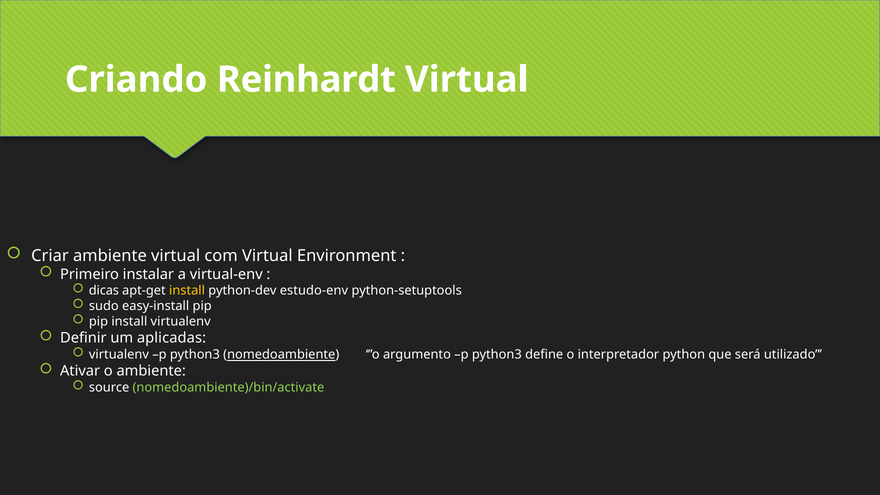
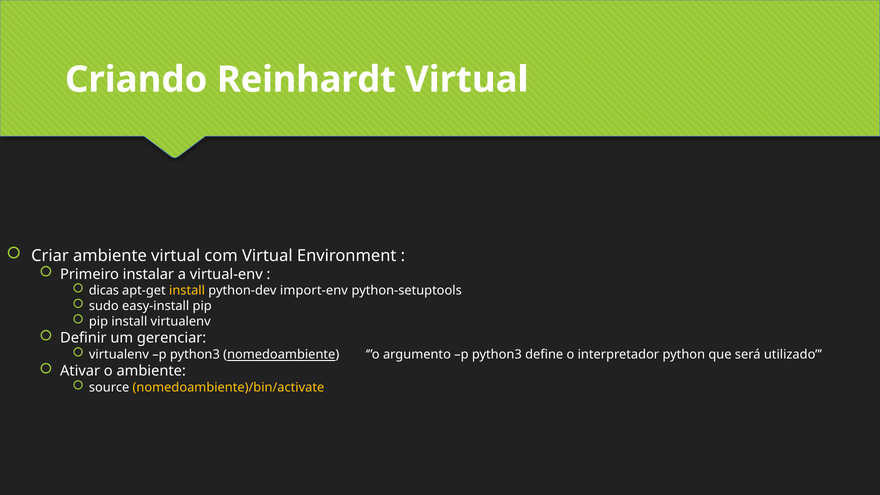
estudo-env: estudo-env -> import-env
aplicadas: aplicadas -> gerenciar
nomedoambiente)/bin/activate colour: light green -> yellow
